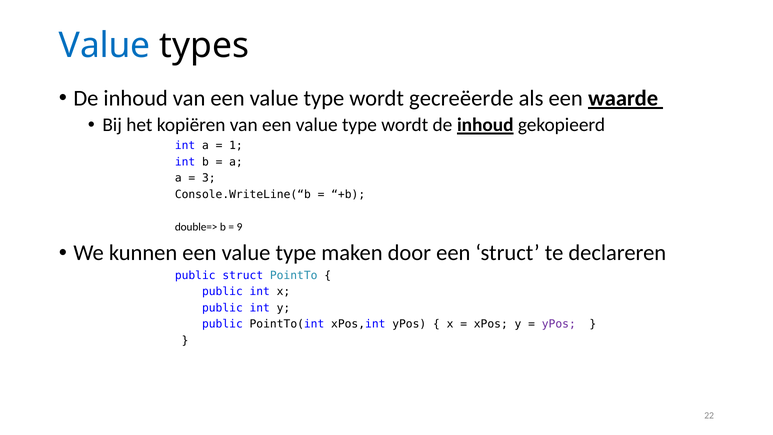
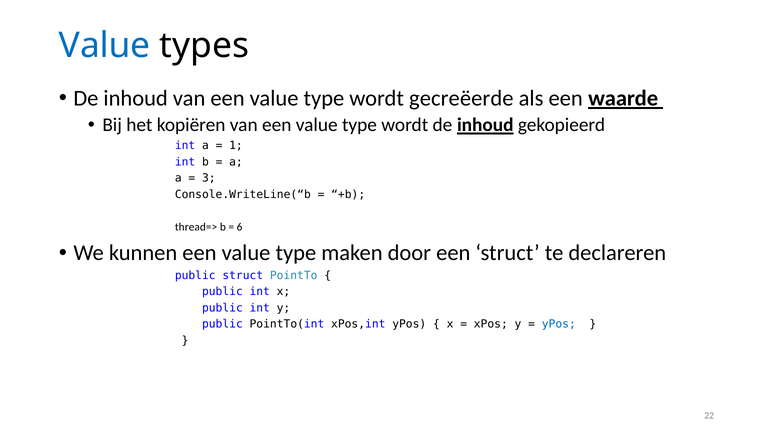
double=>: double=> -> thread=>
9: 9 -> 6
yPos at (559, 324) colour: purple -> blue
